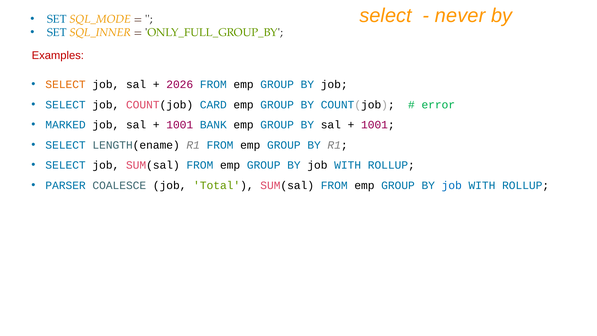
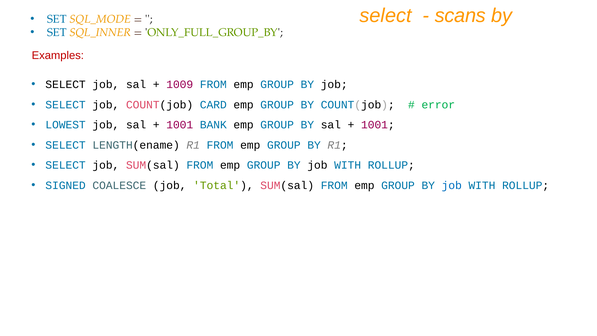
never: never -> scans
SELECT at (66, 84) colour: orange -> black
2026: 2026 -> 1009
MARKED: MARKED -> LOWEST
PARSER: PARSER -> SIGNED
